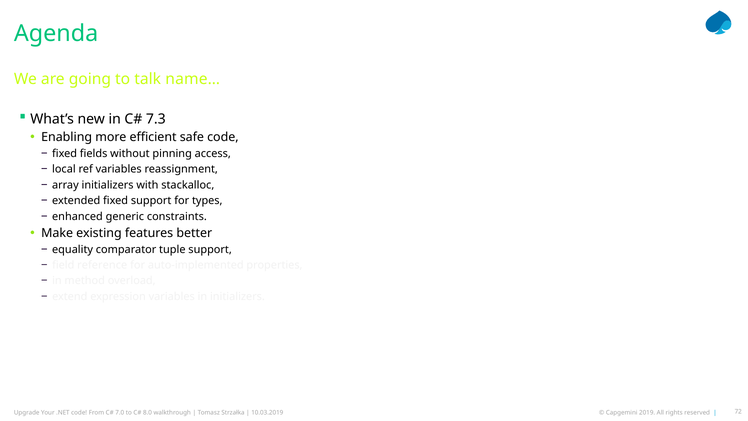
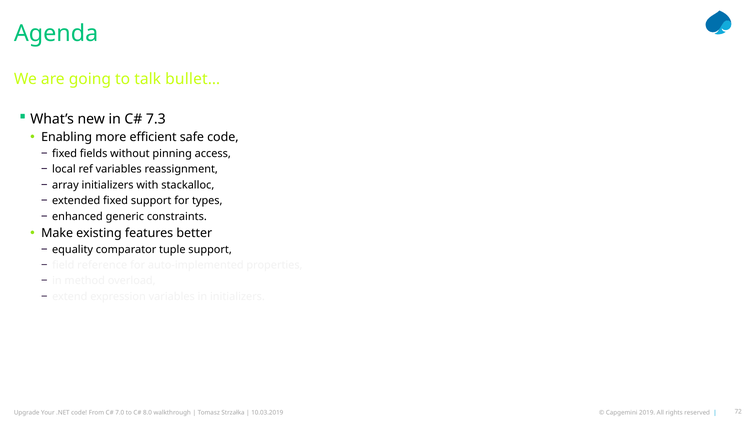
name…: name… -> bullet…
